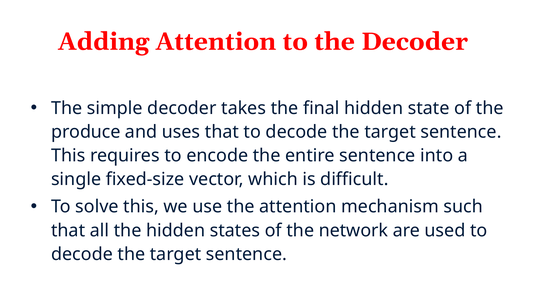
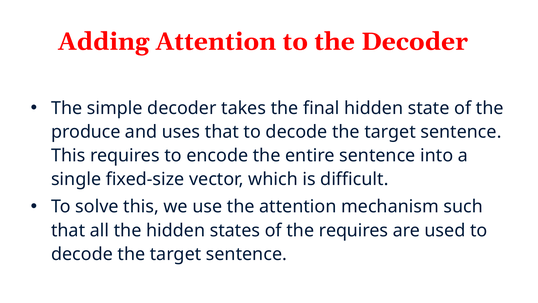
the network: network -> requires
